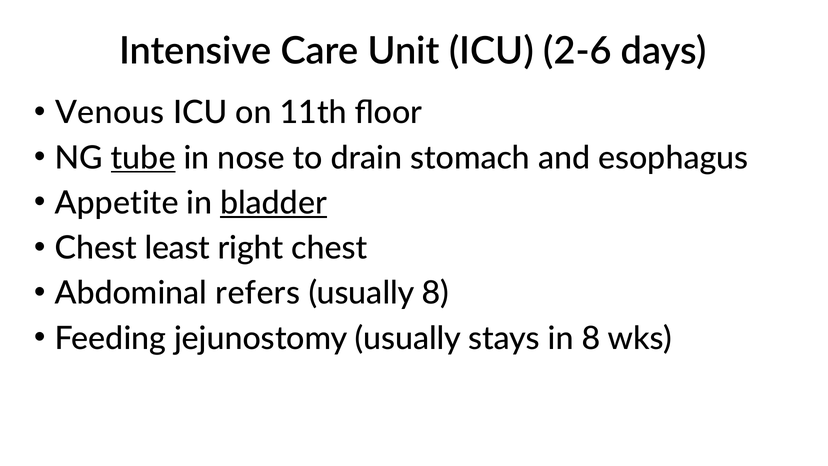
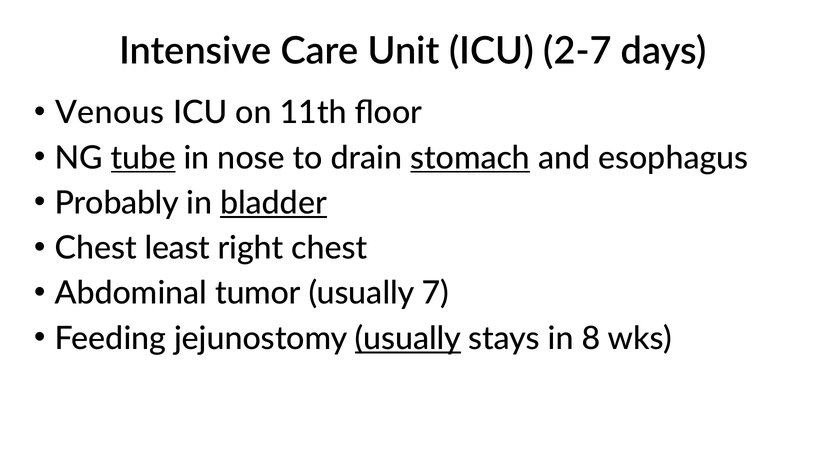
2-6: 2-6 -> 2-7
stomach underline: none -> present
Appetite: Appetite -> Probably
refers: refers -> tumor
usually 8: 8 -> 7
usually at (408, 338) underline: none -> present
